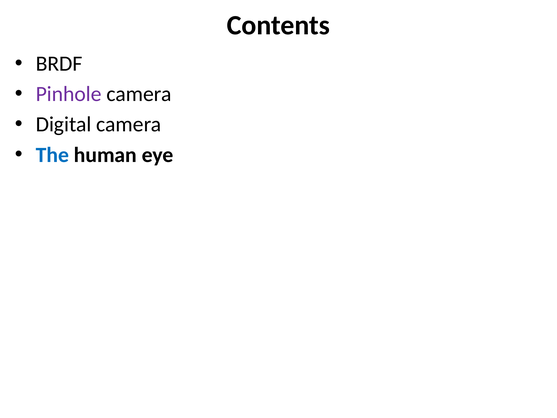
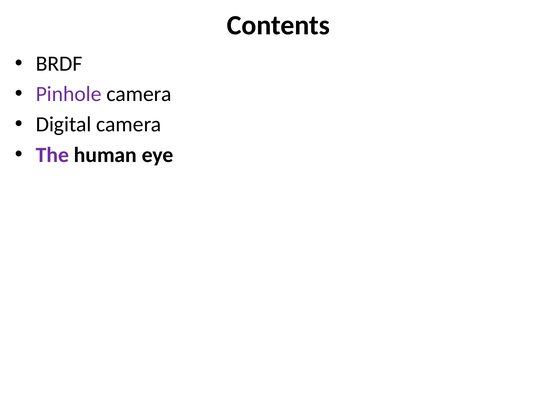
The colour: blue -> purple
